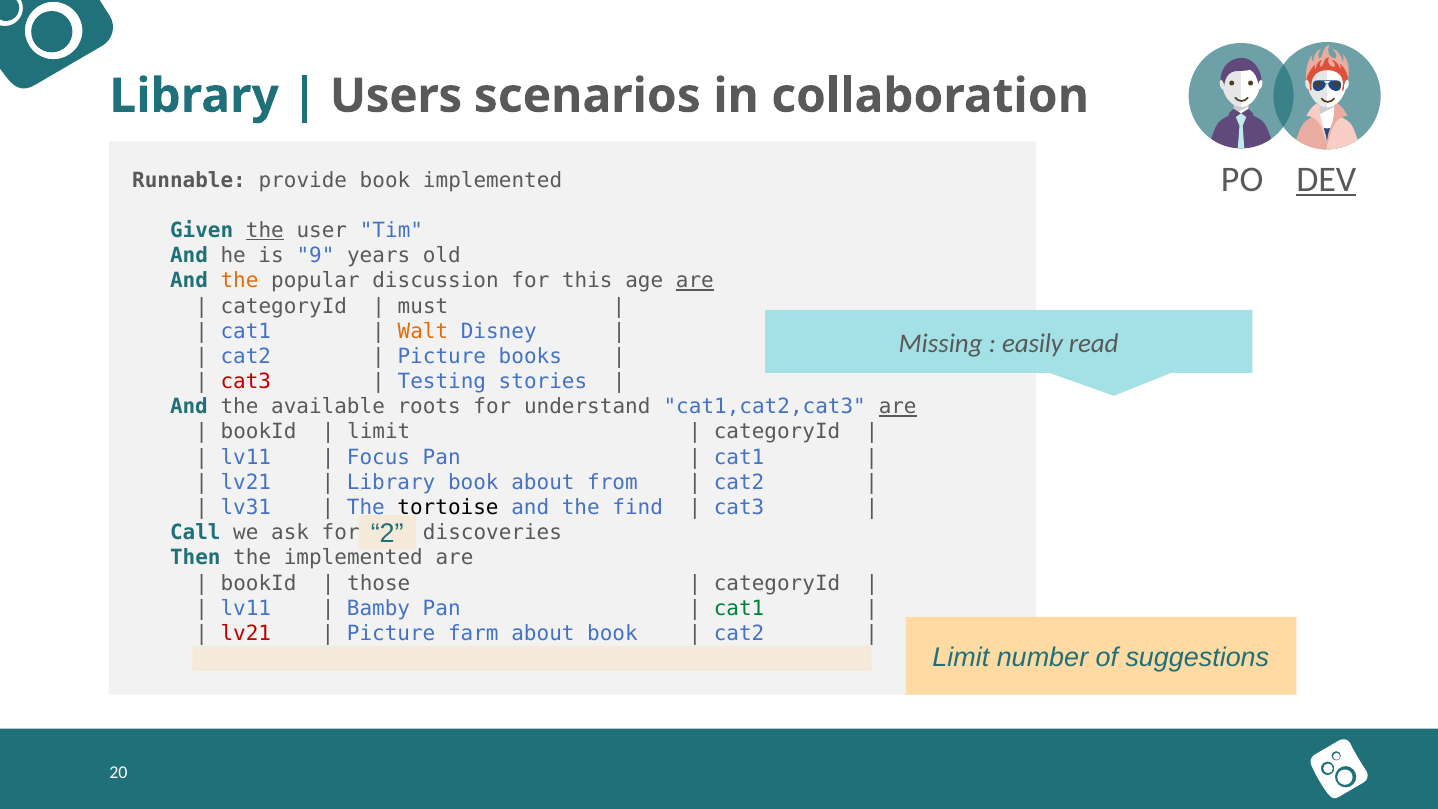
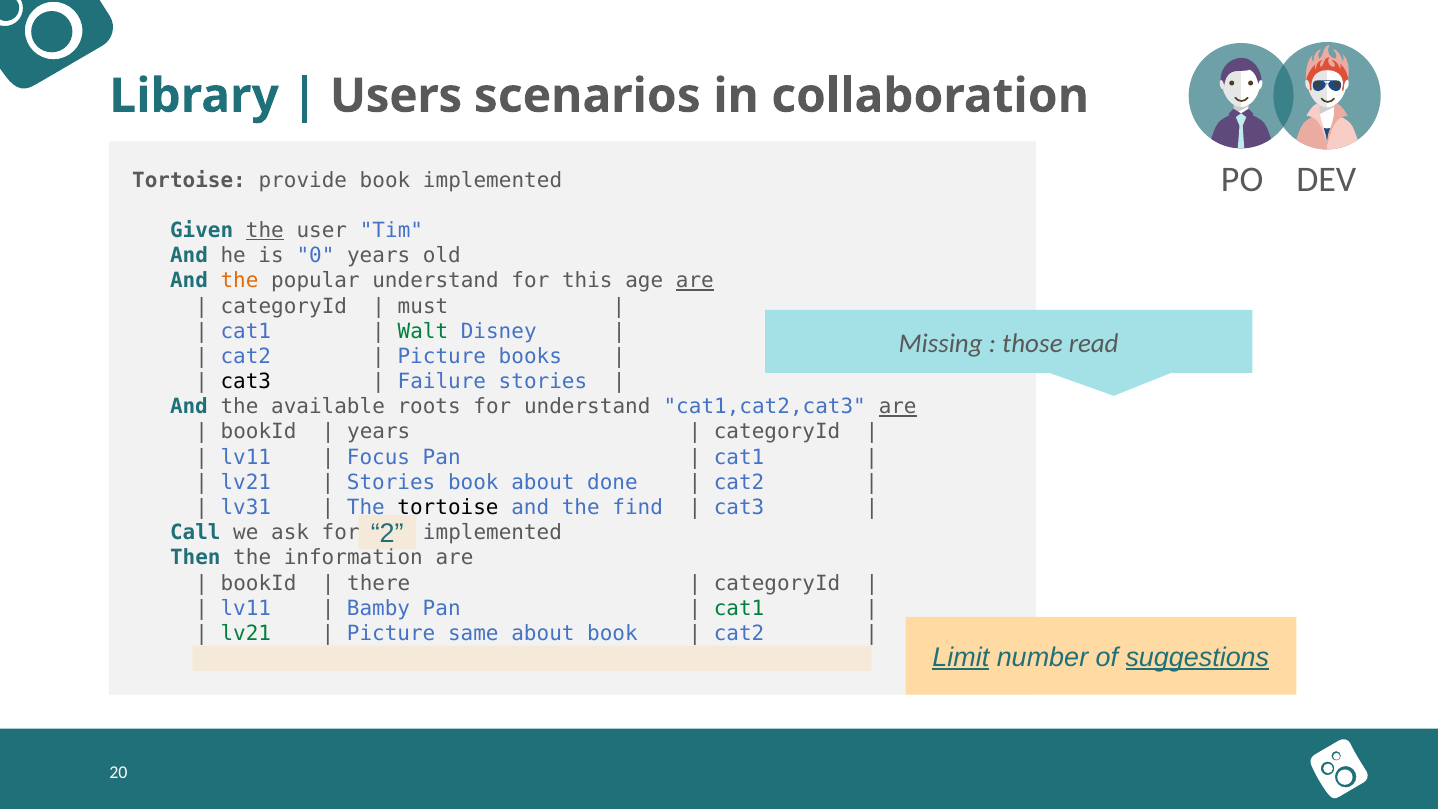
DEV underline: present -> none
Runnable at (189, 180): Runnable -> Tortoise
9: 9 -> 0
popular discussion: discussion -> understand
Walt colour: orange -> green
easily: easily -> those
cat3 at (246, 382) colour: red -> black
Testing: Testing -> Failure
limit at (379, 432): limit -> years
Library at (391, 482): Library -> Stories
from: from -> done
for discoveries: discoveries -> implemented
the implemented: implemented -> information
those: those -> there
lv21 at (246, 633) colour: red -> green
farm: farm -> same
Limit at (961, 658) underline: none -> present
suggestions underline: none -> present
